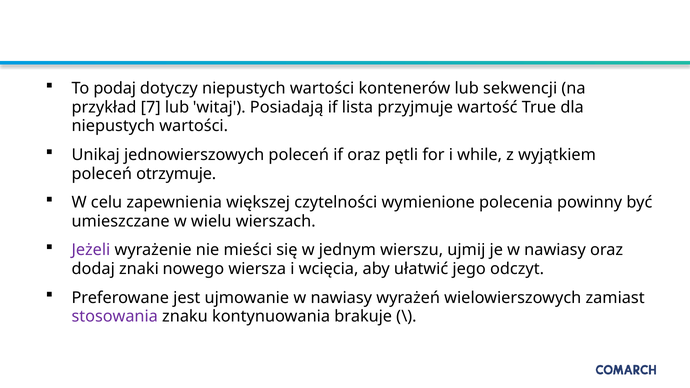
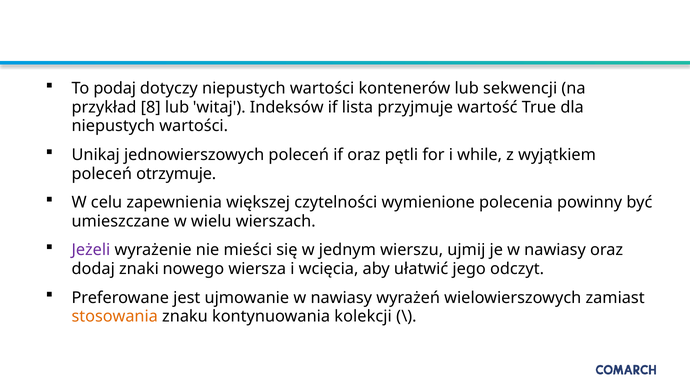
7: 7 -> 8
Posiadają: Posiadają -> Indeksów
stosowania colour: purple -> orange
brakuje: brakuje -> kolekcji
